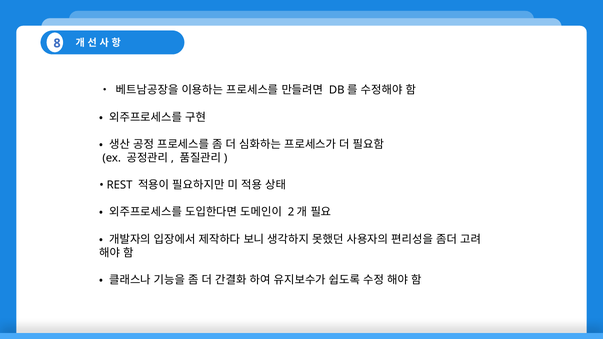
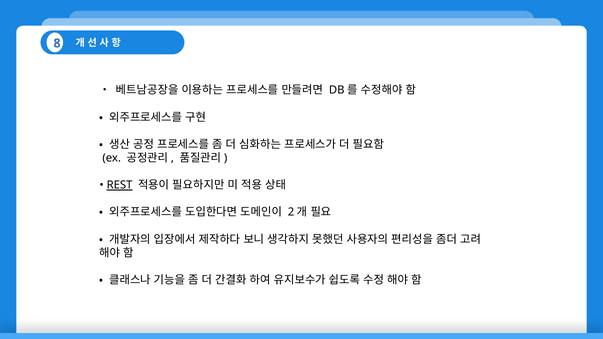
REST underline: none -> present
